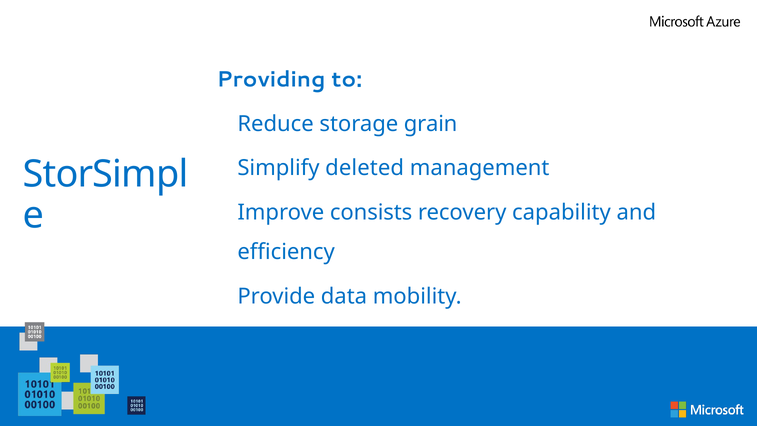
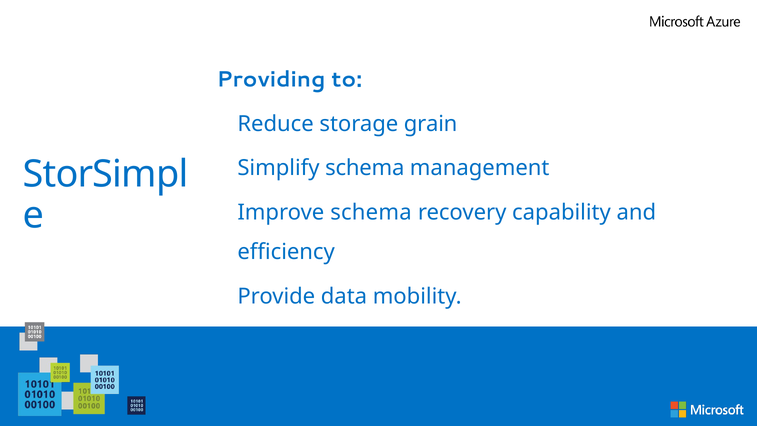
Simplify deleted: deleted -> schema
Improve consists: consists -> schema
